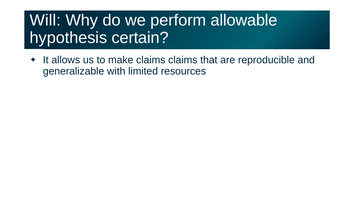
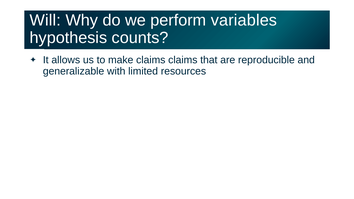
allowable: allowable -> variables
certain: certain -> counts
